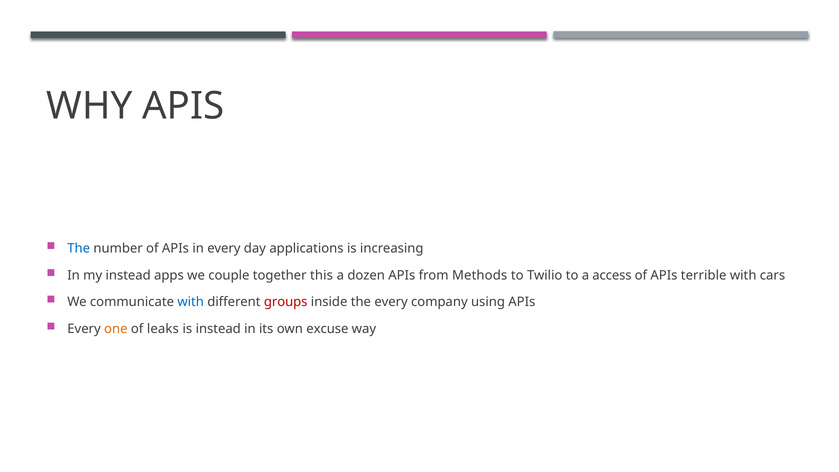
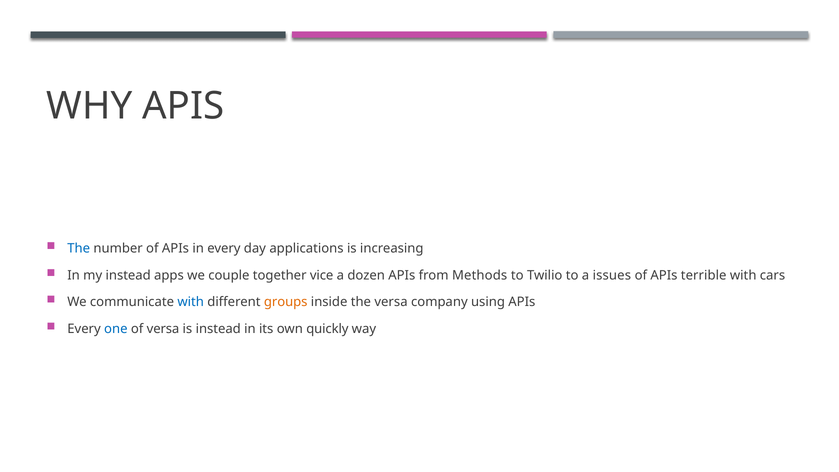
this: this -> vice
access: access -> issues
groups colour: red -> orange
the every: every -> versa
one colour: orange -> blue
of leaks: leaks -> versa
excuse: excuse -> quickly
